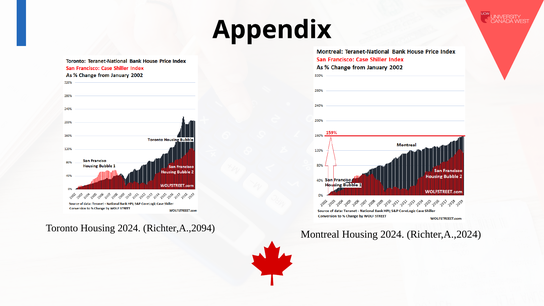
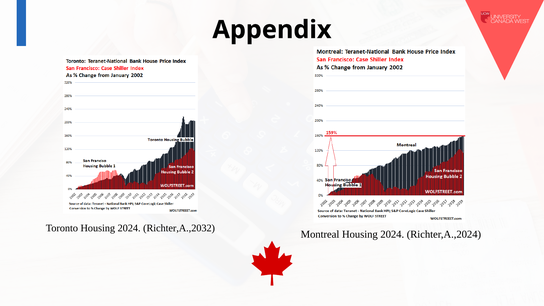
Richter,A.,2094: Richter,A.,2094 -> Richter,A.,2032
